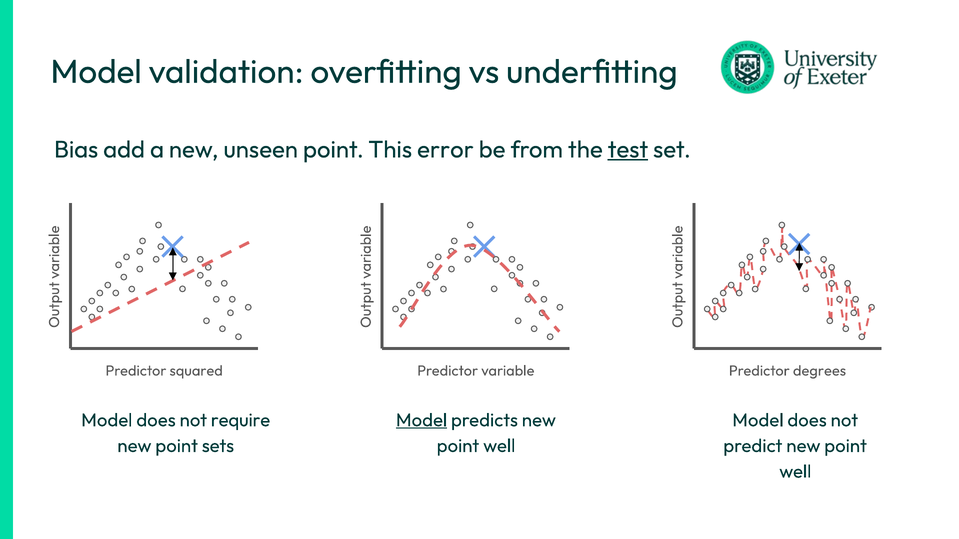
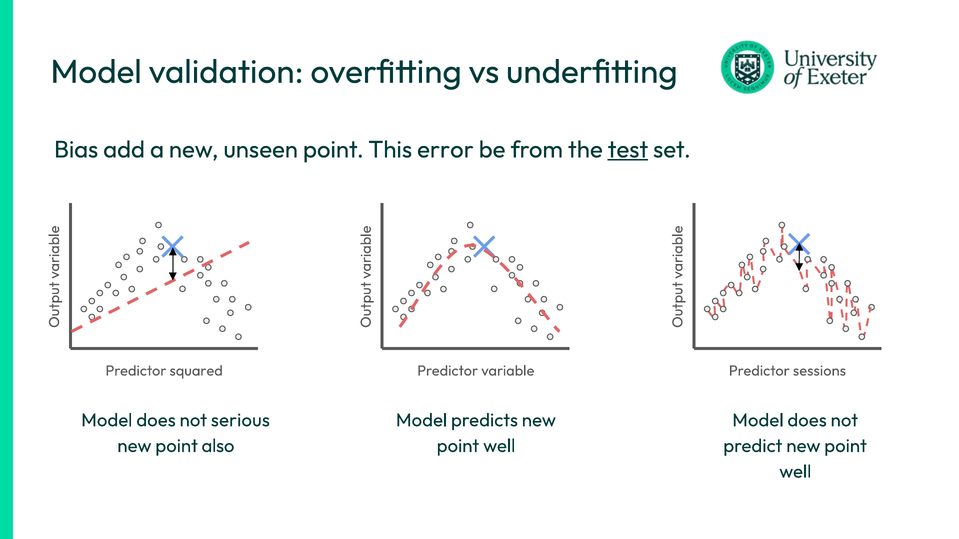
degrees: degrees -> sessions
require: require -> serious
Model at (422, 421) underline: present -> none
sets: sets -> also
